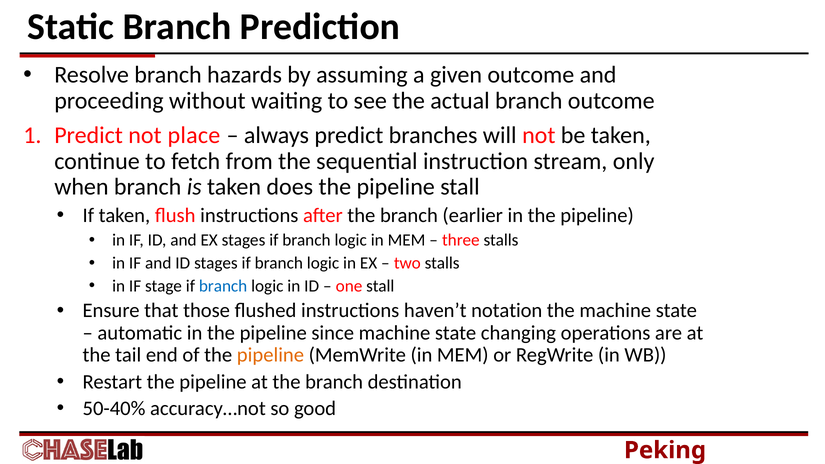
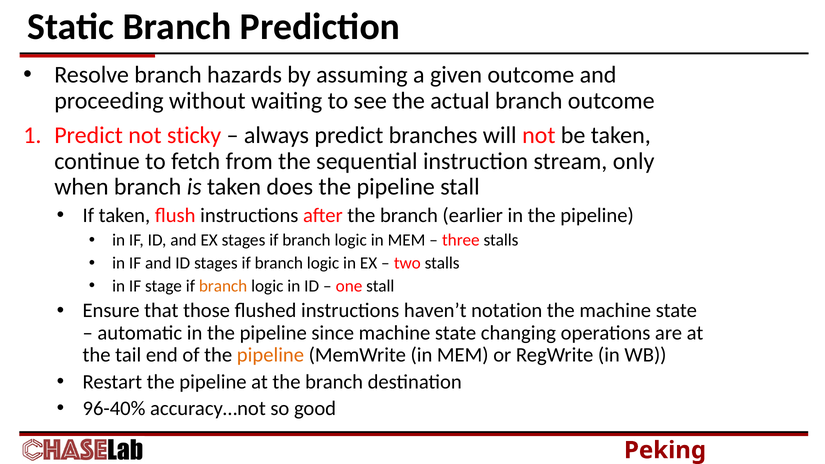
place: place -> sticky
branch at (223, 286) colour: blue -> orange
50-40%: 50-40% -> 96-40%
